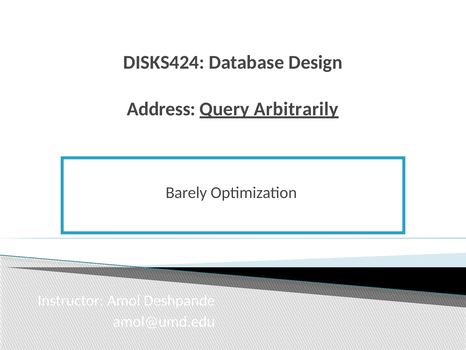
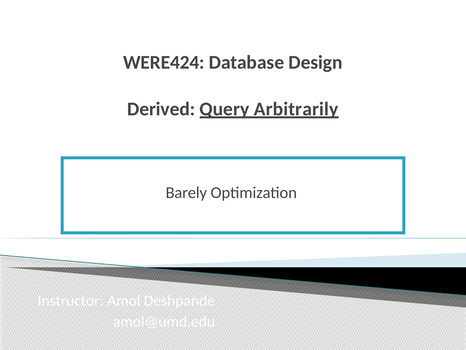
DISKS424: DISKS424 -> WERE424
Address: Address -> Derived
